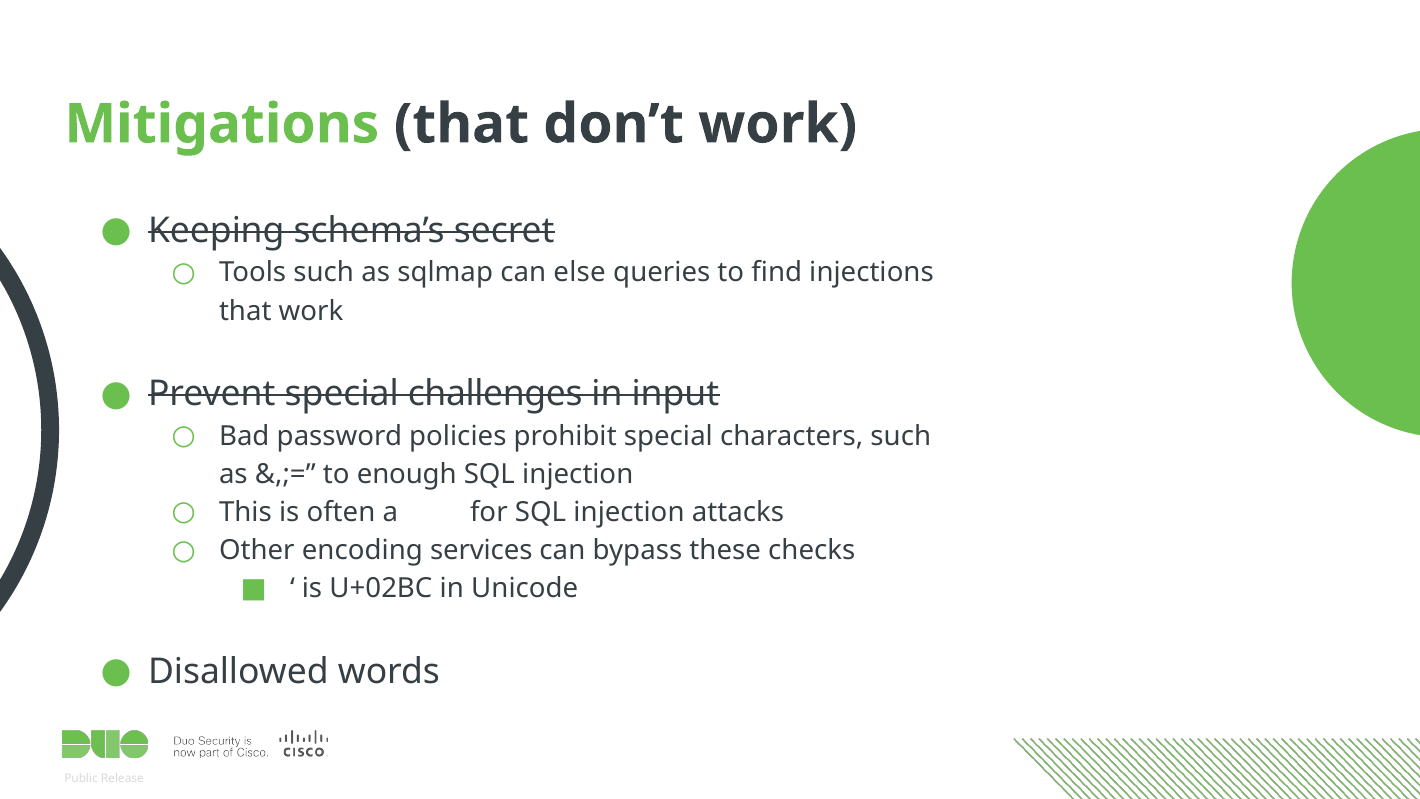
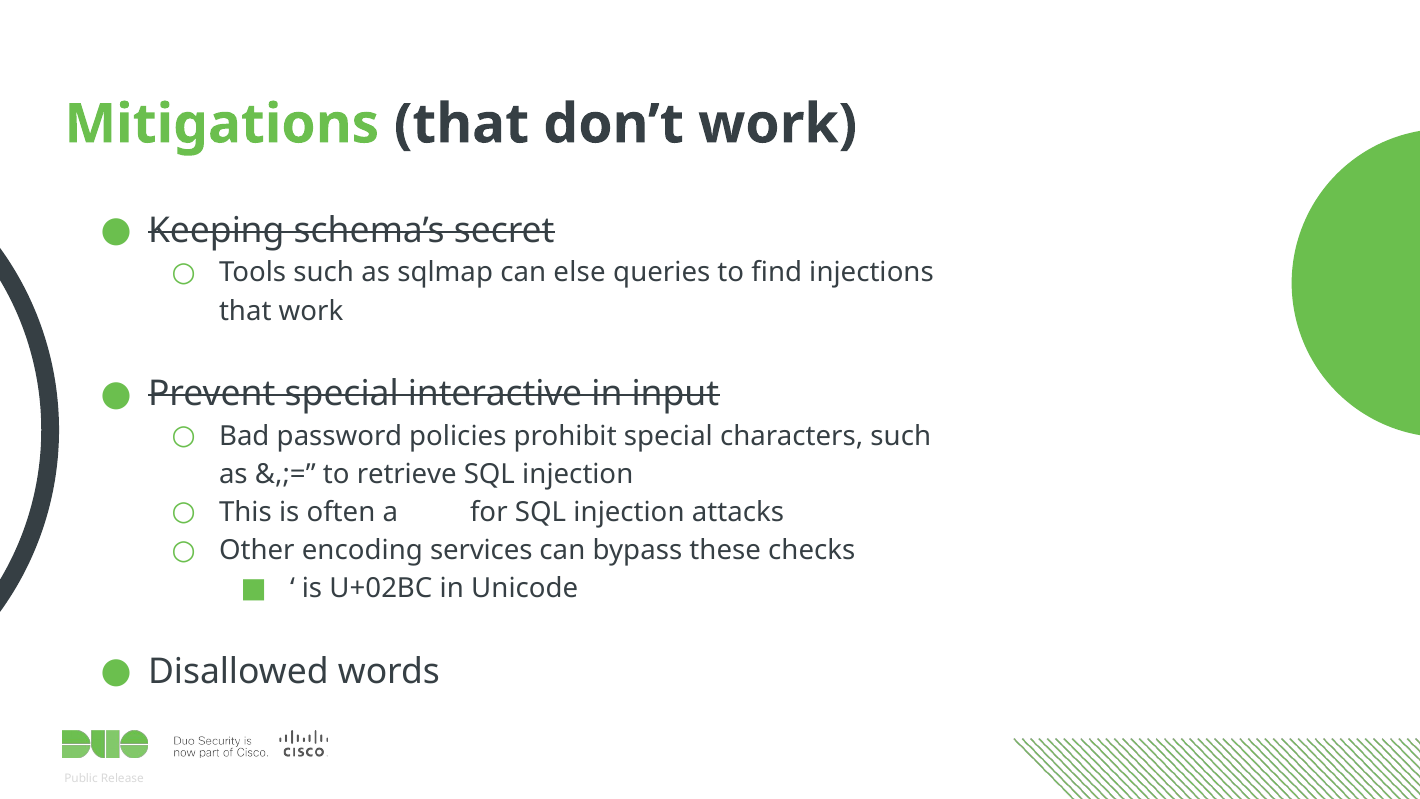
challenges: challenges -> interactive
enough: enough -> retrieve
